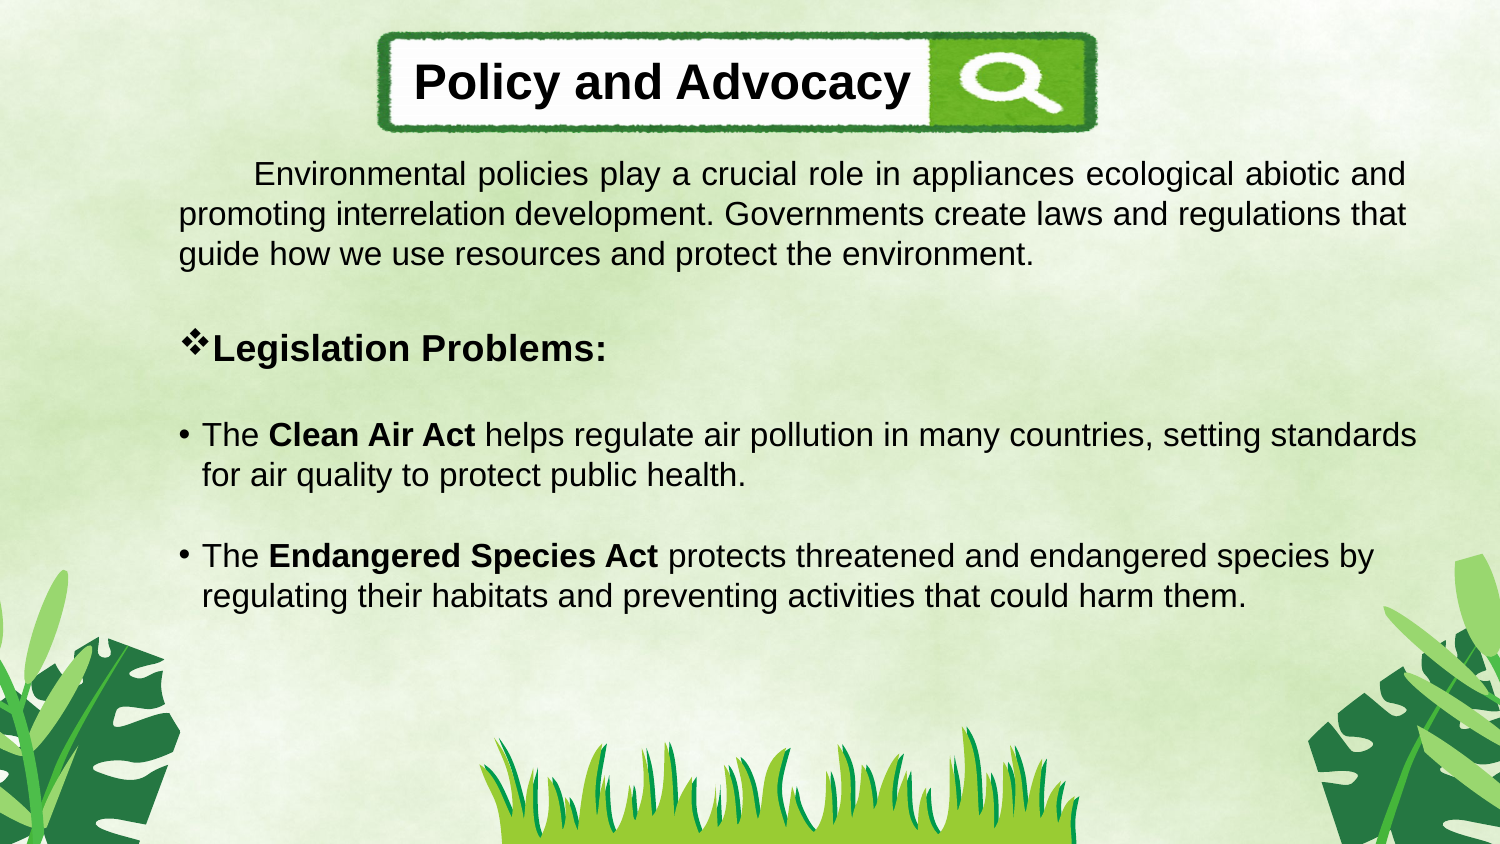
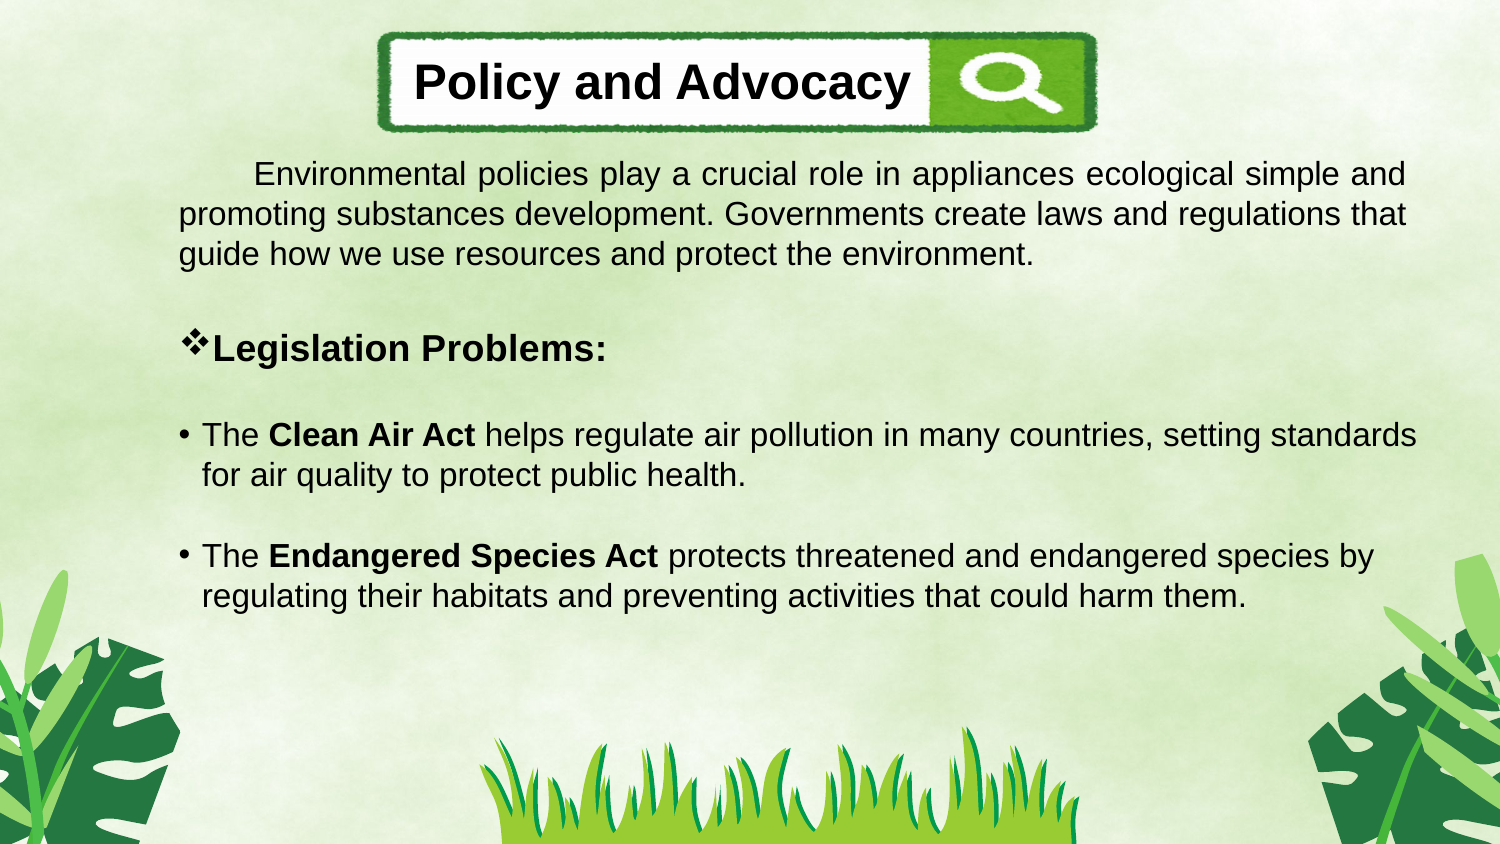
abiotic: abiotic -> simple
interrelation: interrelation -> substances
